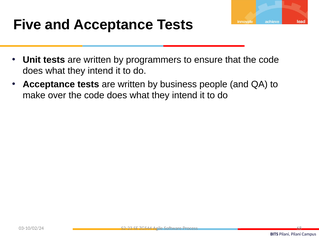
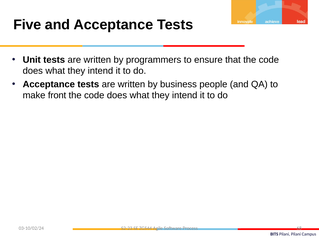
over: over -> front
